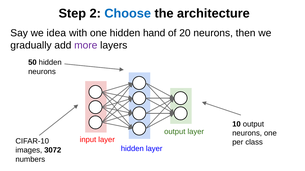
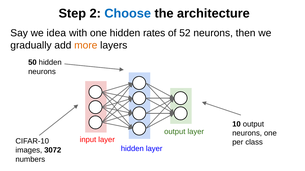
hand: hand -> rates
20: 20 -> 52
more colour: purple -> orange
